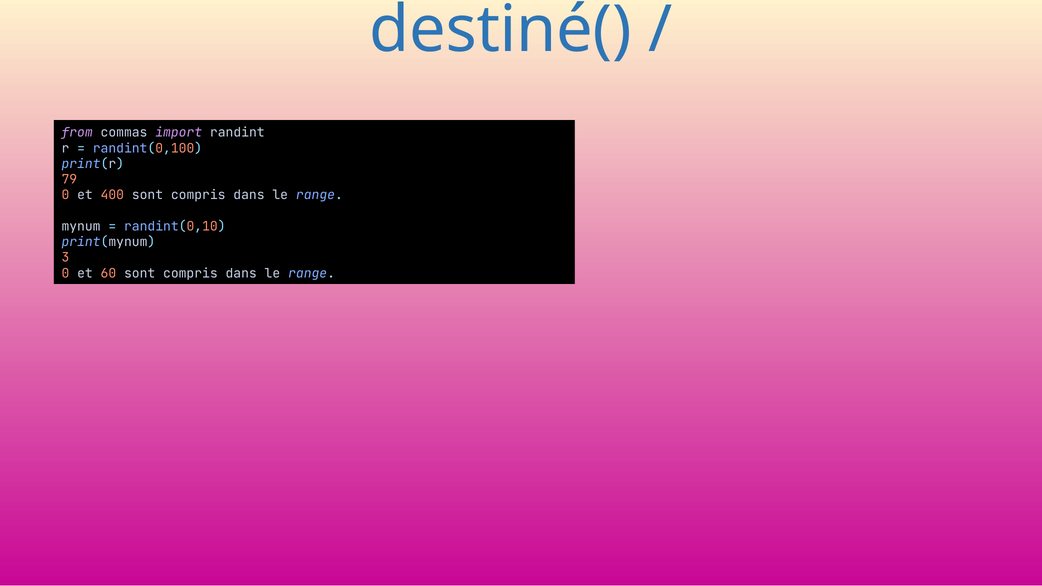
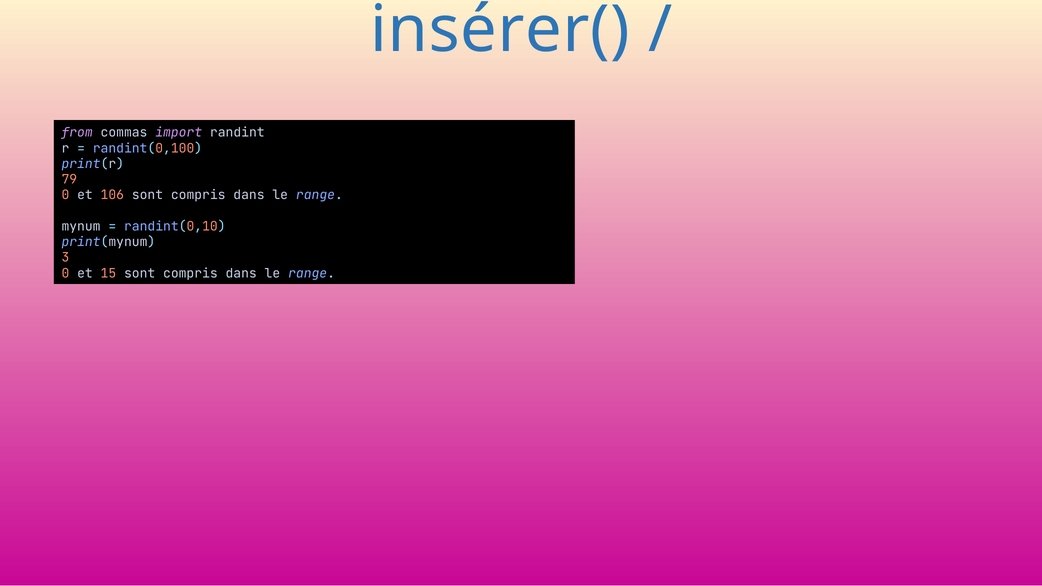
destiné(: destiné( -> insérer(
400: 400 -> 106
60: 60 -> 15
